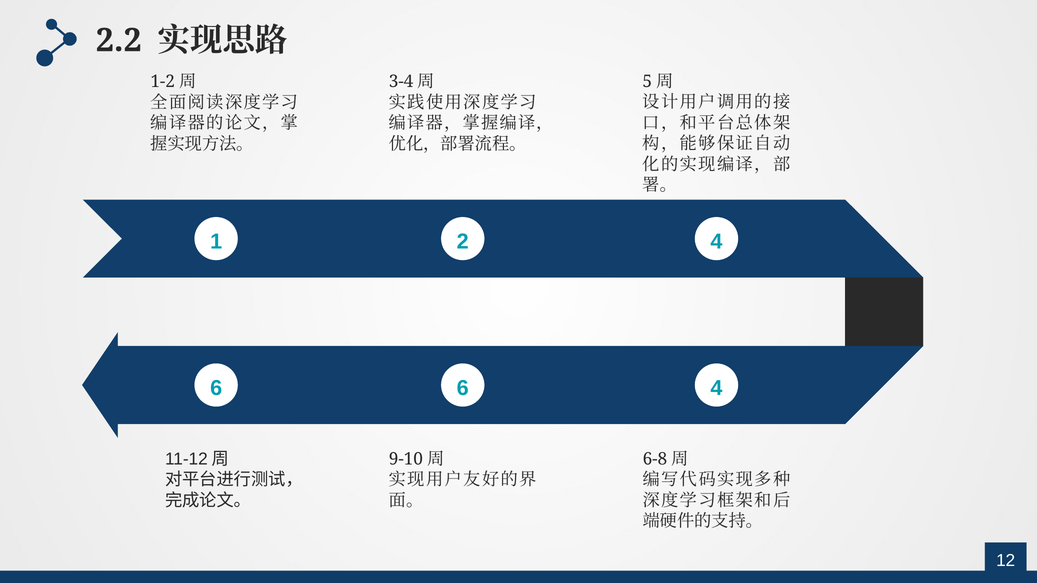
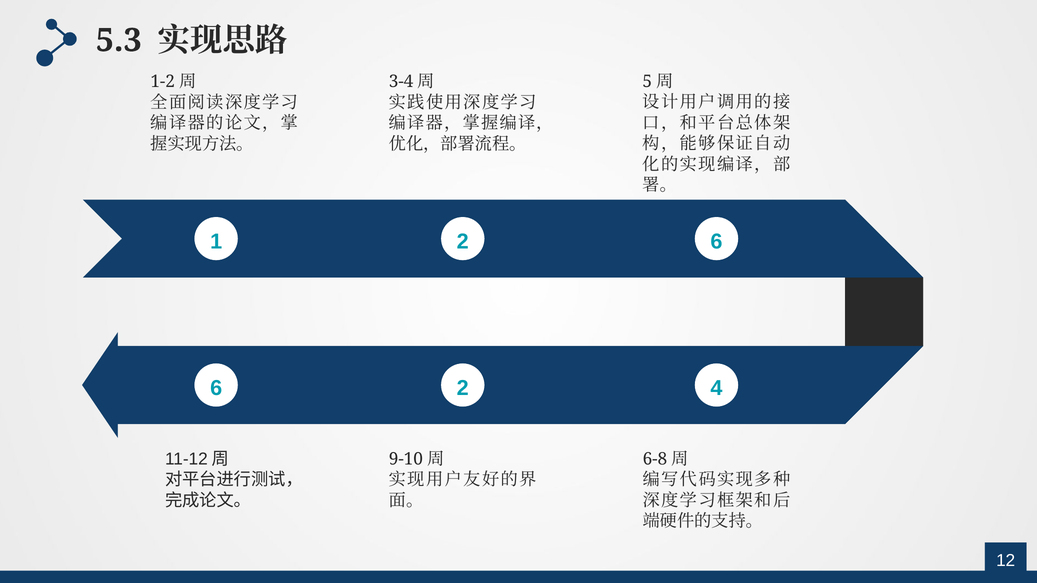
2.2: 2.2 -> 5.3
2 4: 4 -> 6
6 6: 6 -> 2
